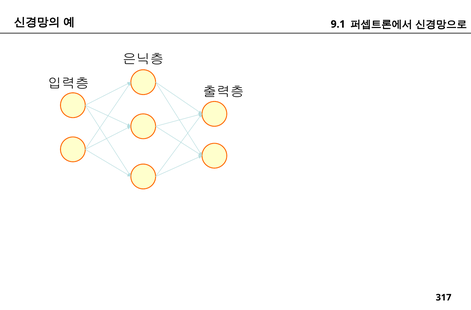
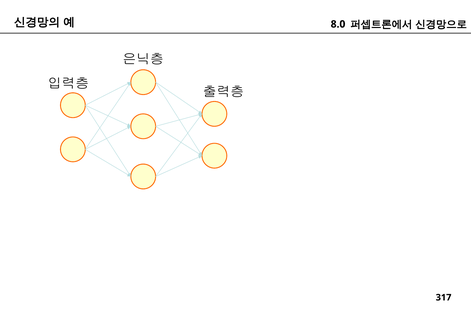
9.1: 9.1 -> 8.0
